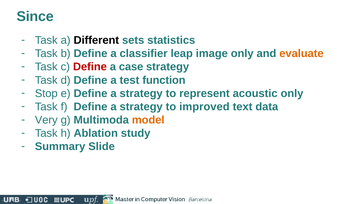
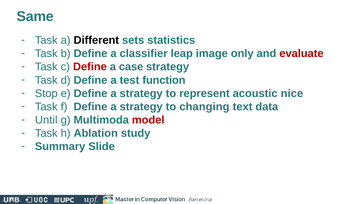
Since: Since -> Same
evaluate colour: orange -> red
acoustic only: only -> nice
improved: improved -> changing
Very: Very -> Until
model colour: orange -> red
